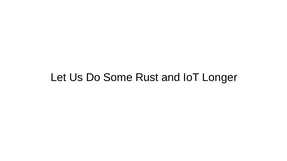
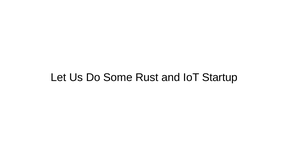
Longer: Longer -> Startup
